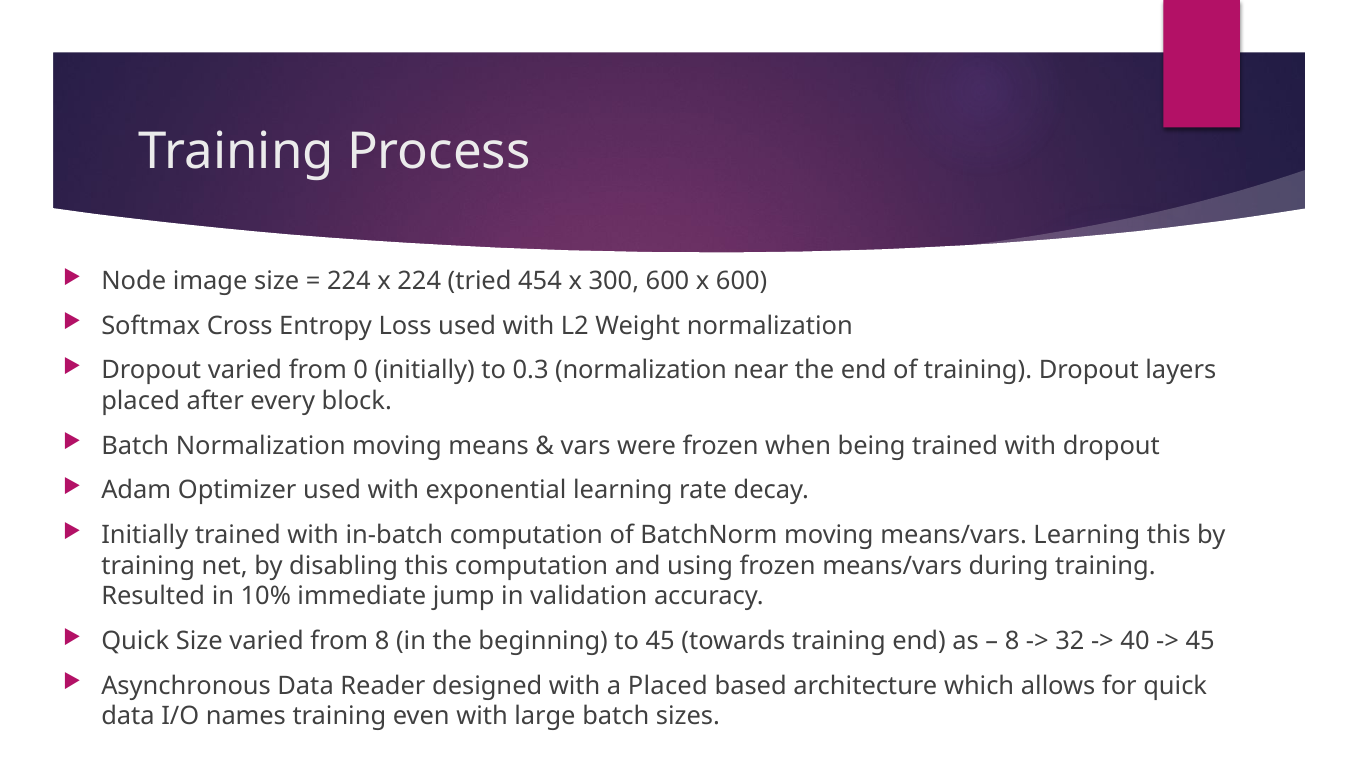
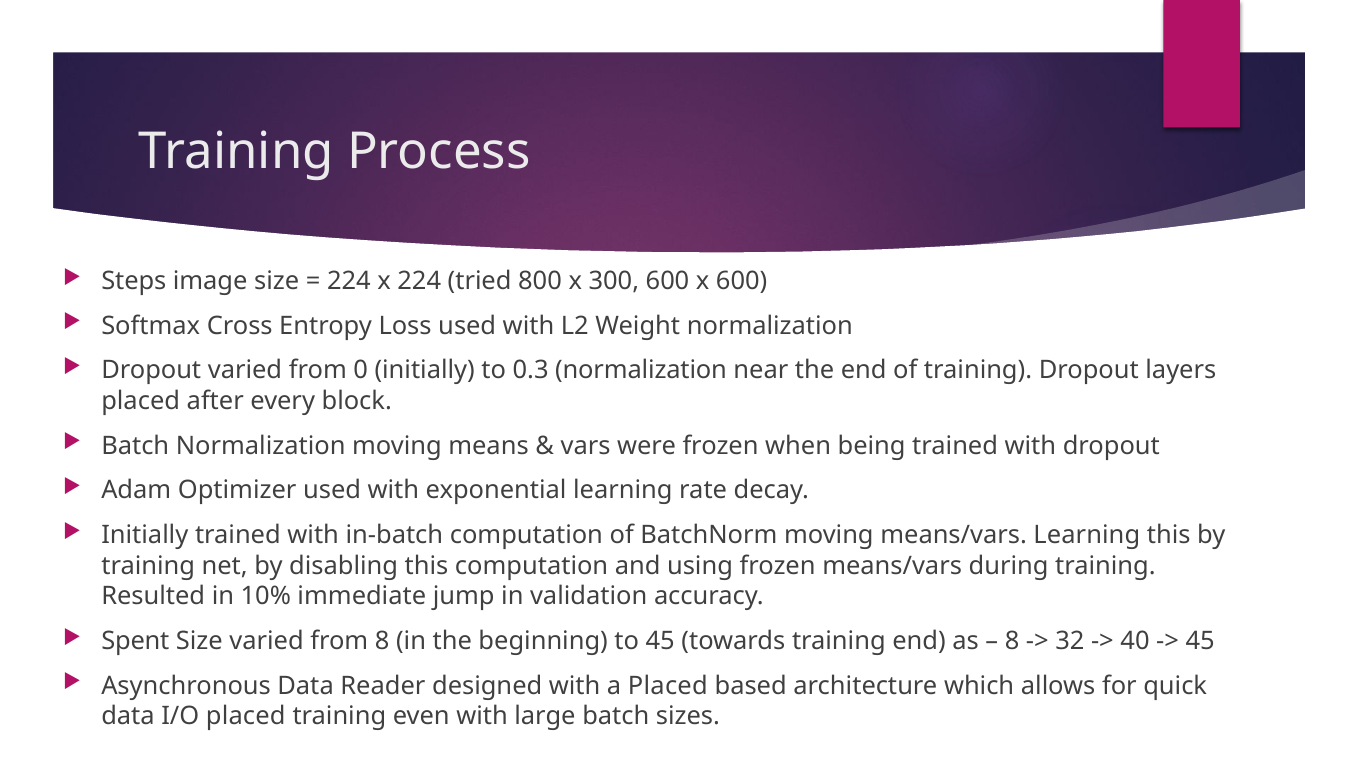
Node: Node -> Steps
454: 454 -> 800
Quick at (135, 641): Quick -> Spent
I/O names: names -> placed
